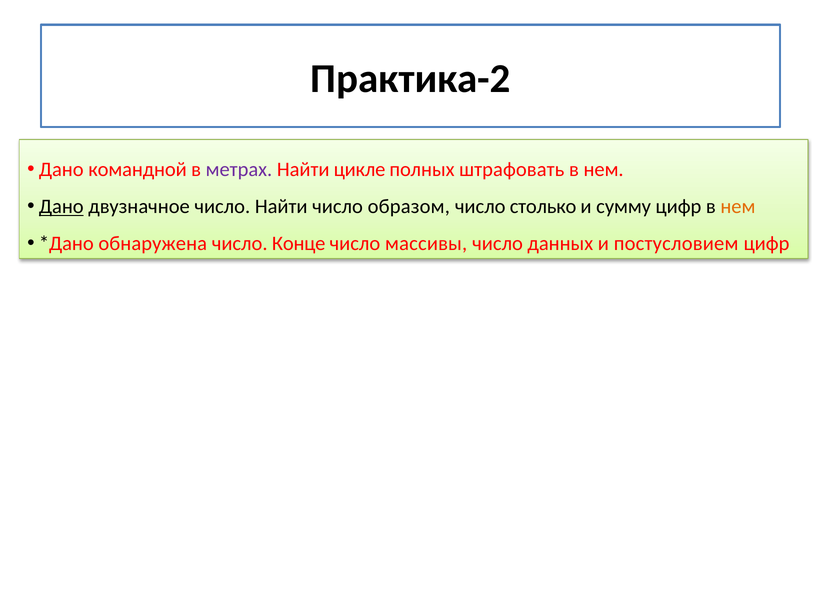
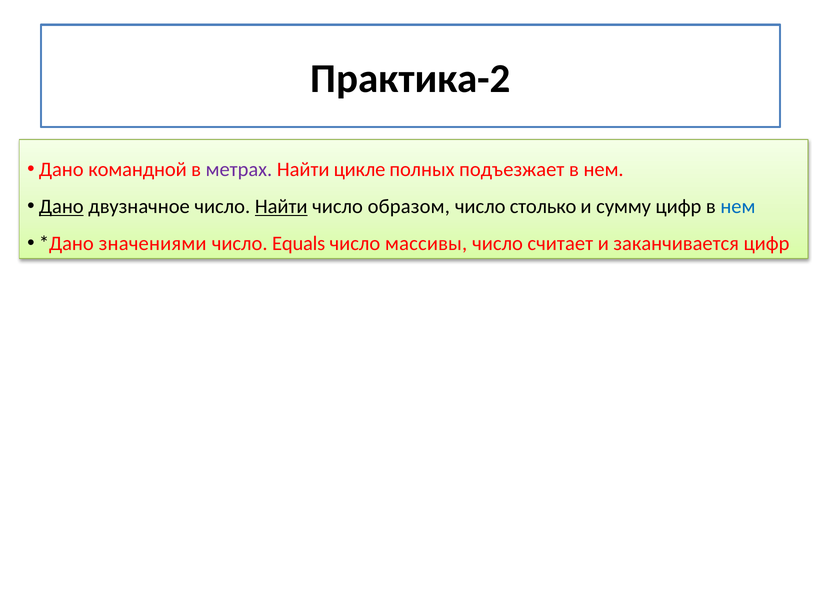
штрафовать: штрафовать -> подъезжает
Найти at (281, 207) underline: none -> present
нем at (738, 207) colour: orange -> blue
обнаружена: обнаружена -> значениями
Конце: Конце -> Equals
данных: данных -> считает
постусловием: постусловием -> заканчивается
